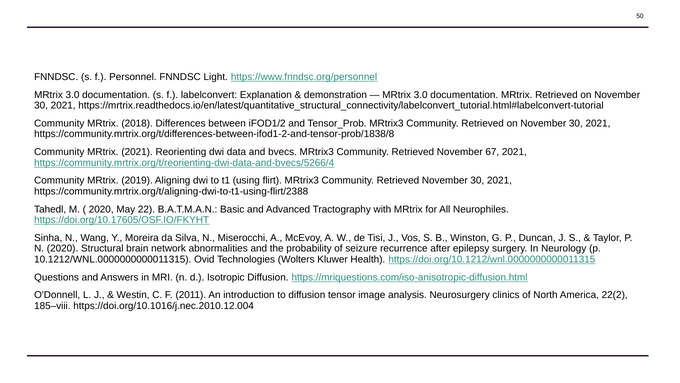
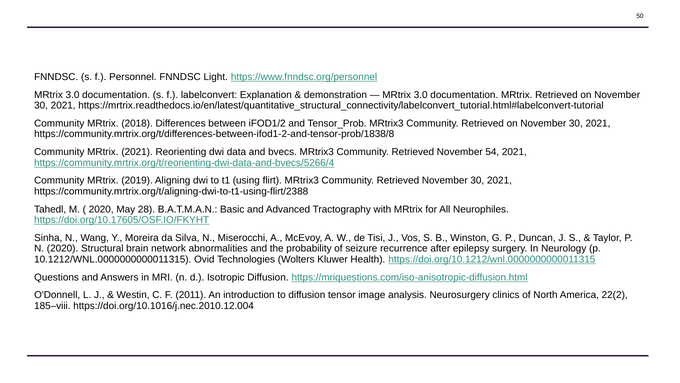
67: 67 -> 54
22: 22 -> 28
